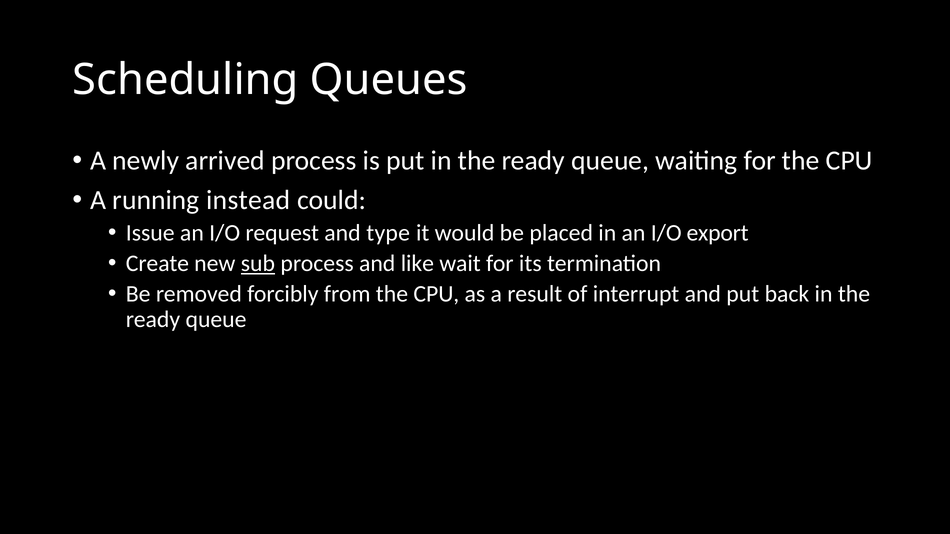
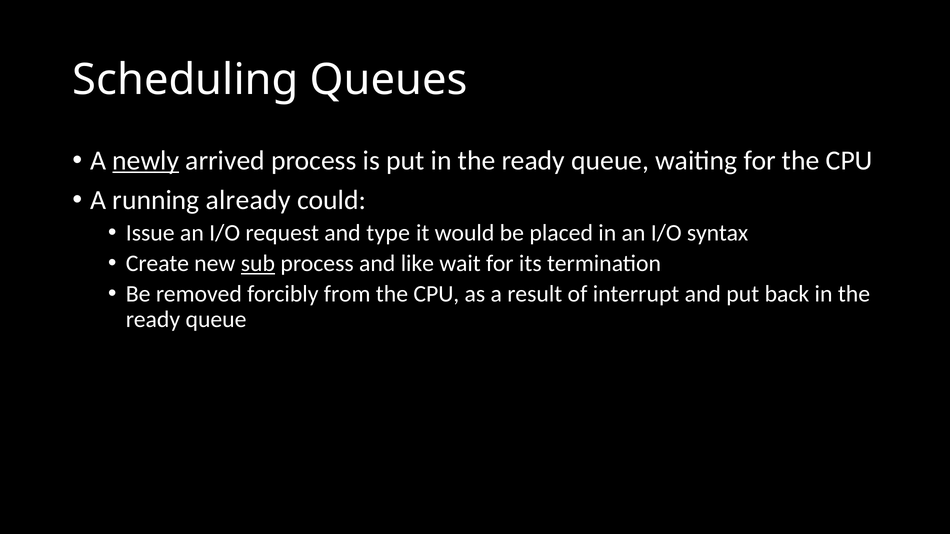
newly underline: none -> present
instead: instead -> already
export: export -> syntax
